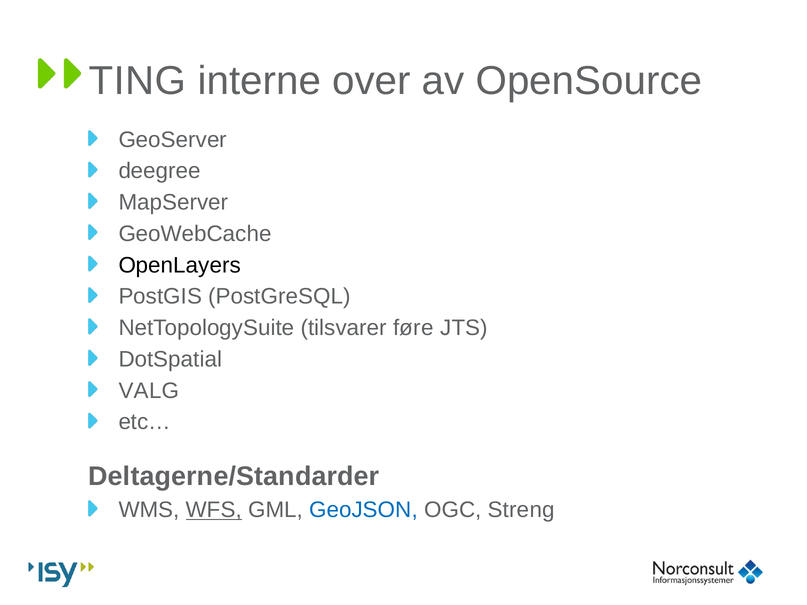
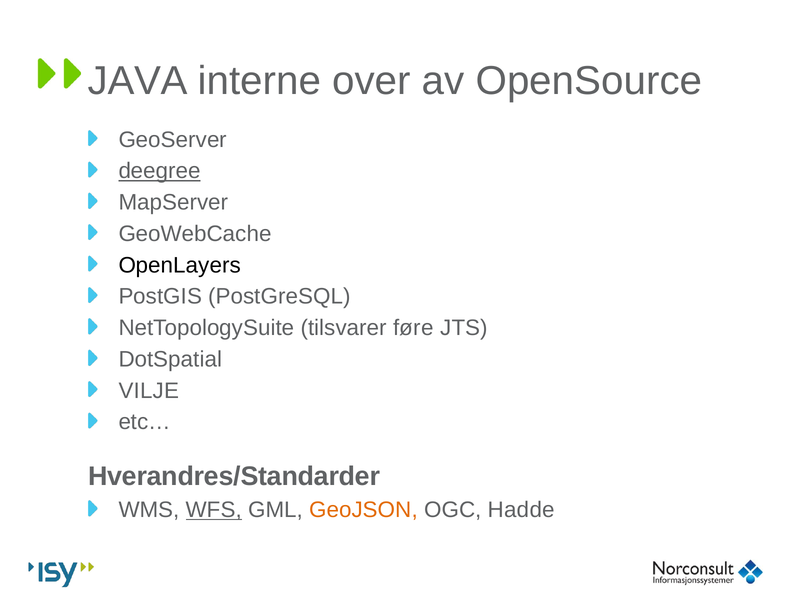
TING: TING -> JAVA
deegree underline: none -> present
VALG: VALG -> VILJE
Deltagerne/Standarder: Deltagerne/Standarder -> Hverandres/Standarder
GeoJSON colour: blue -> orange
Streng: Streng -> Hadde
